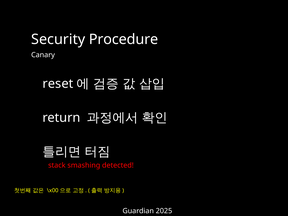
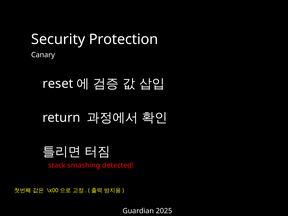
Procedure: Procedure -> Protection
